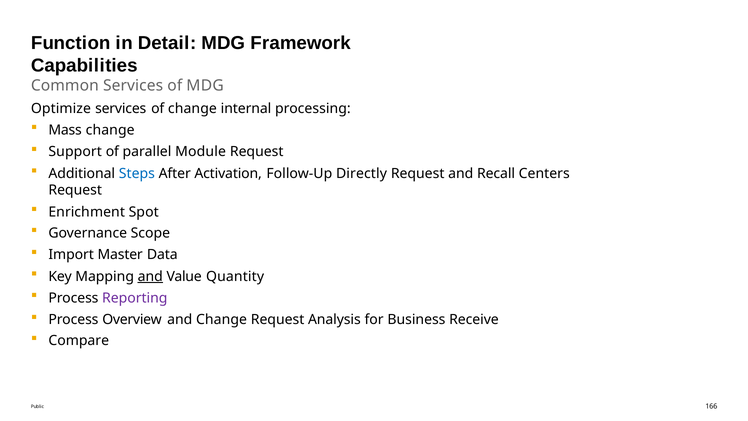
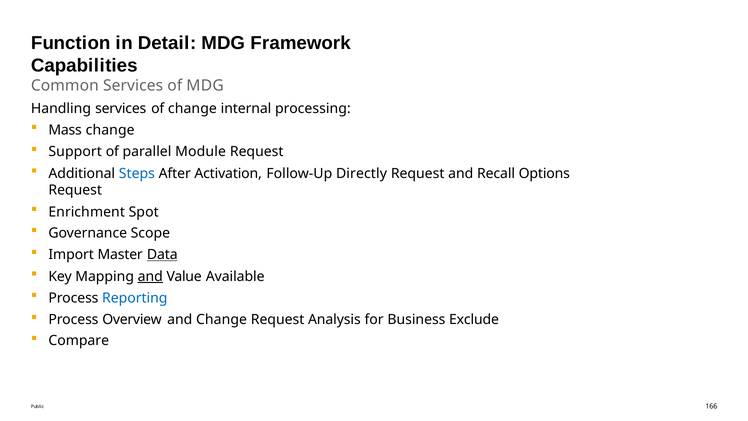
Optimize: Optimize -> Handling
Centers: Centers -> Options
Data underline: none -> present
Quantity: Quantity -> Available
Reporting colour: purple -> blue
Receive: Receive -> Exclude
